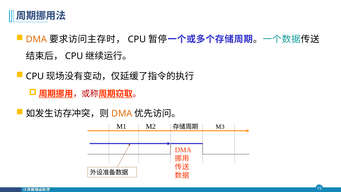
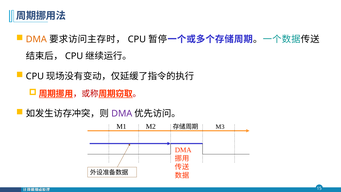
DMA at (122, 113) colour: orange -> purple
